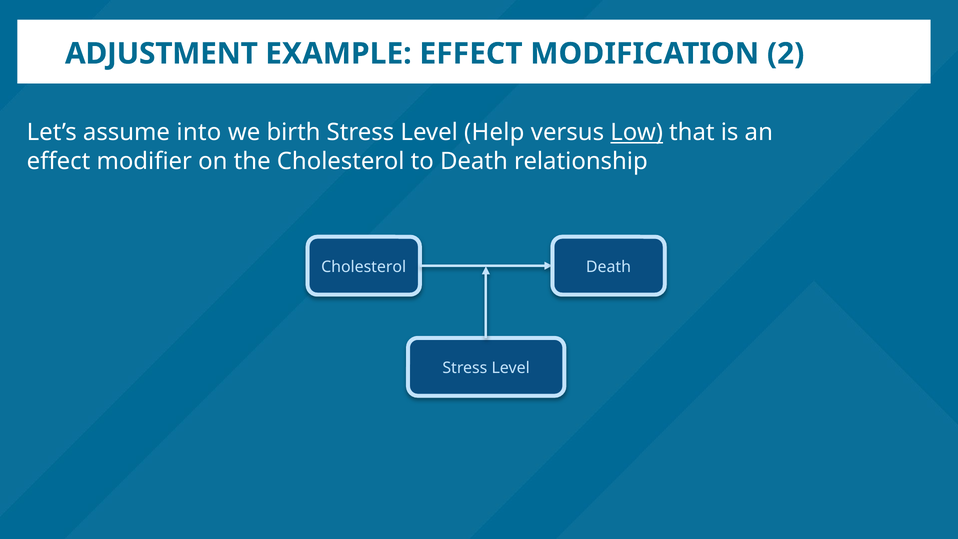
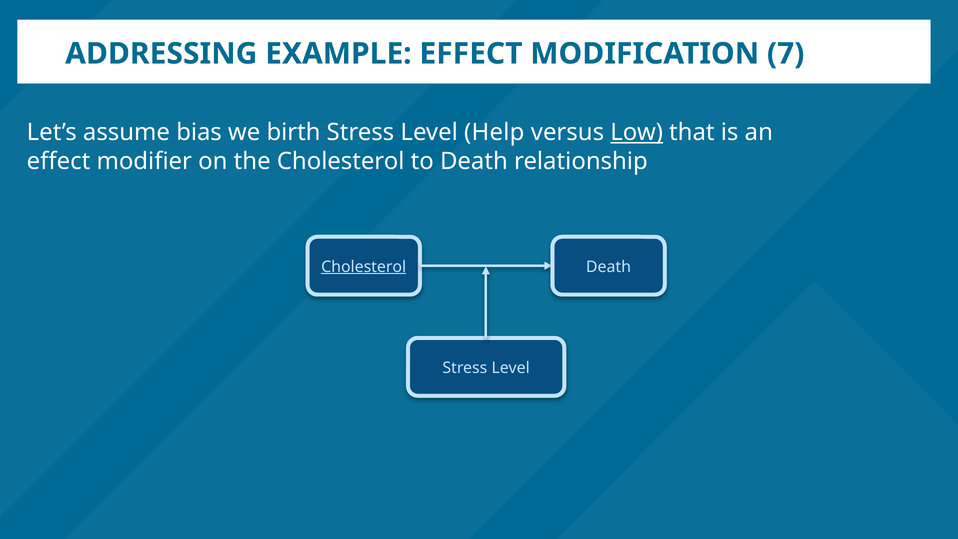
ADJUSTMENT: ADJUSTMENT -> ADDRESSING
2: 2 -> 7
into: into -> bias
Cholesterol at (364, 267) underline: none -> present
